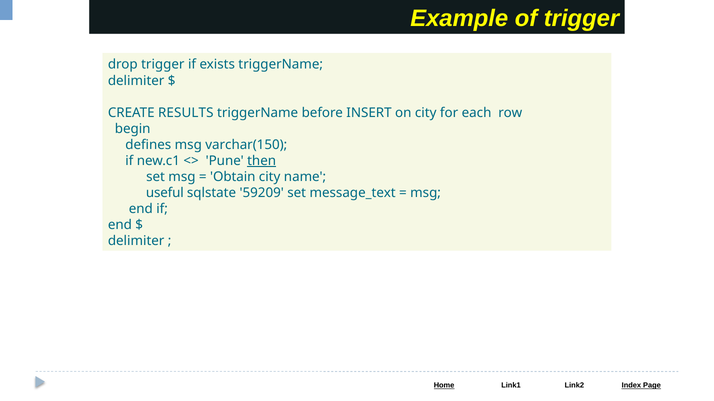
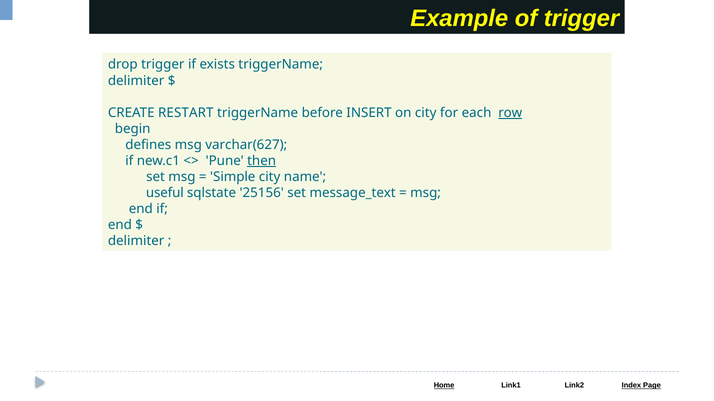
RESULTS: RESULTS -> RESTART
row underline: none -> present
varchar(150: varchar(150 -> varchar(627
Obtain: Obtain -> Simple
59209: 59209 -> 25156
